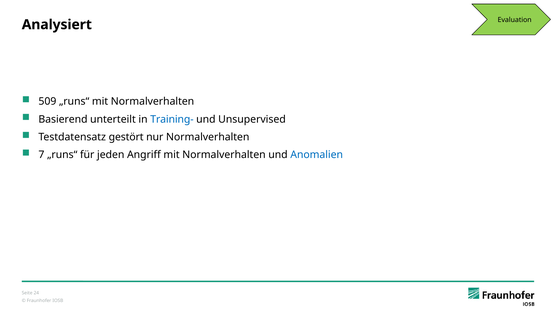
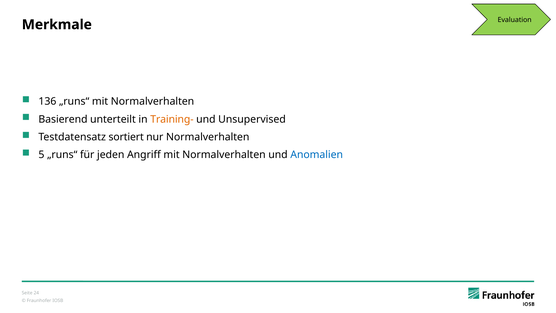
Analysiert: Analysiert -> Merkmale
509: 509 -> 136
Training- colour: blue -> orange
gestört: gestört -> sortiert
7: 7 -> 5
